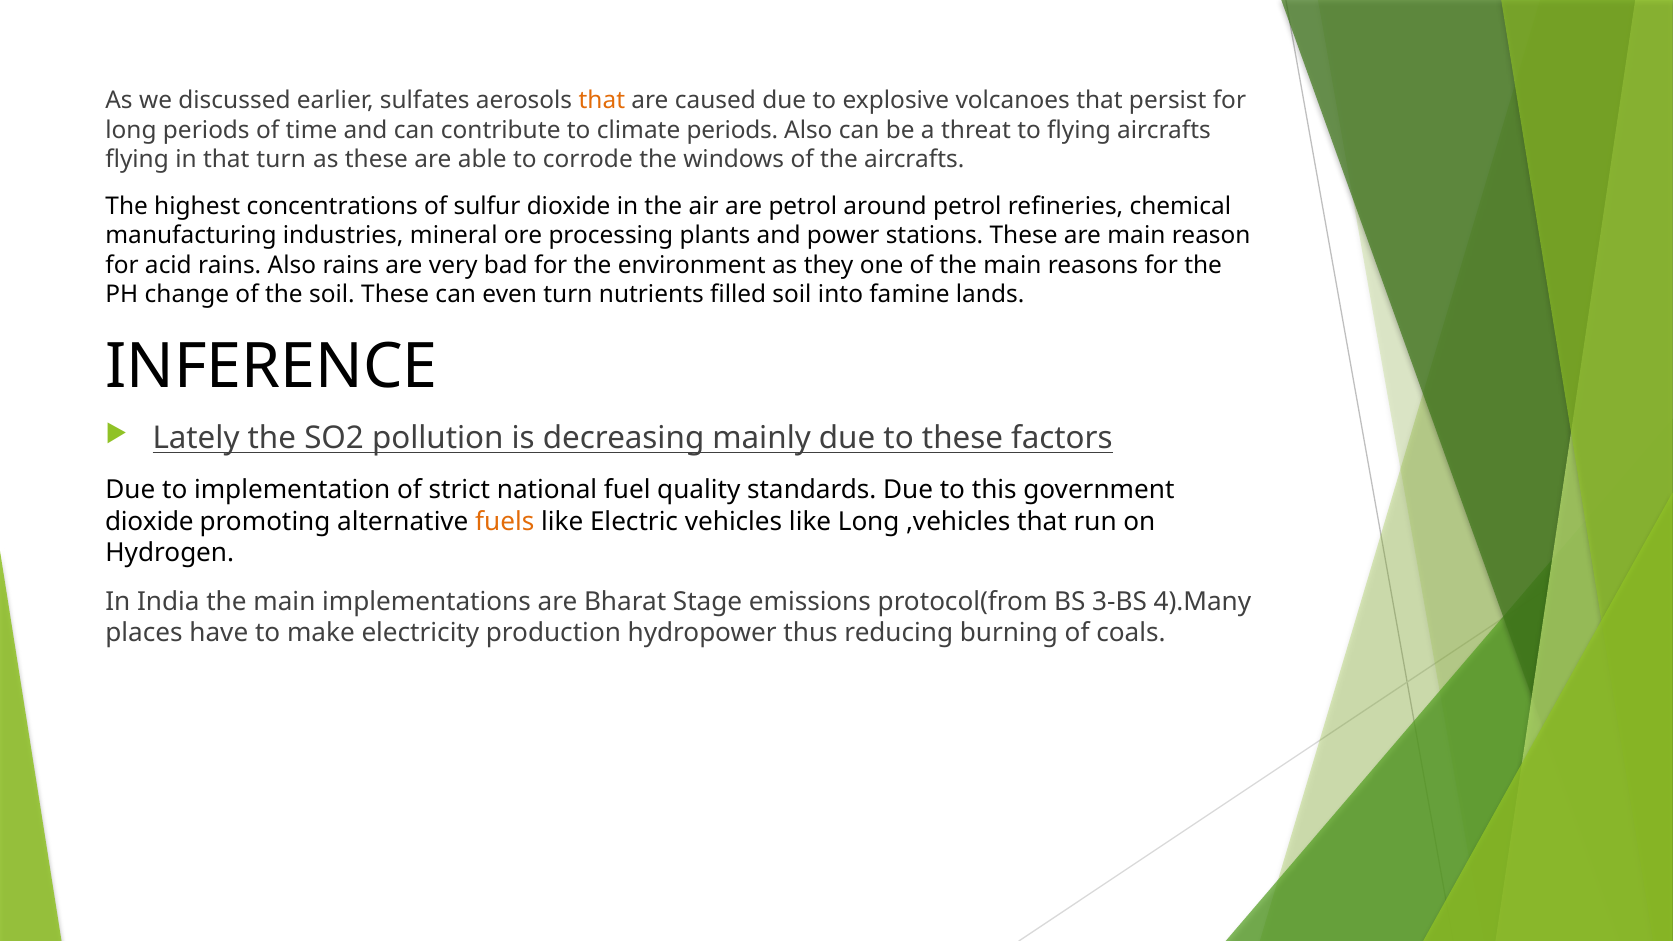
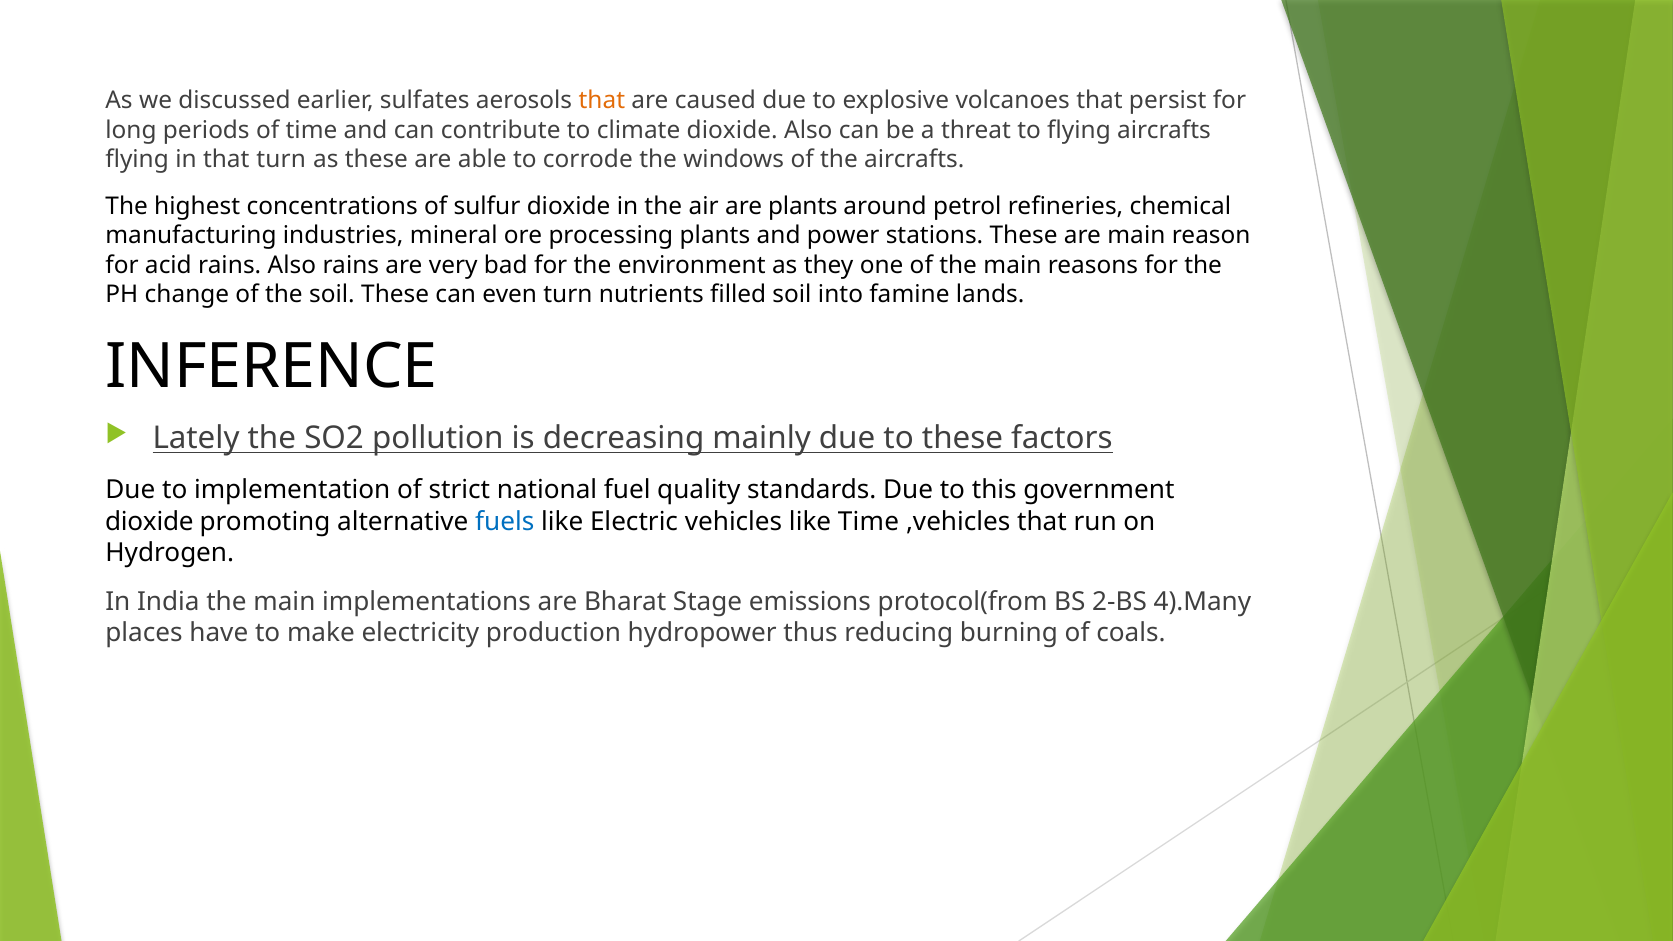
climate periods: periods -> dioxide
are petrol: petrol -> plants
fuels colour: orange -> blue
like Long: Long -> Time
3-BS: 3-BS -> 2-BS
